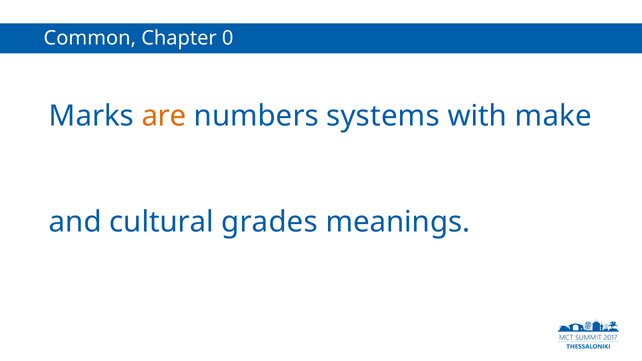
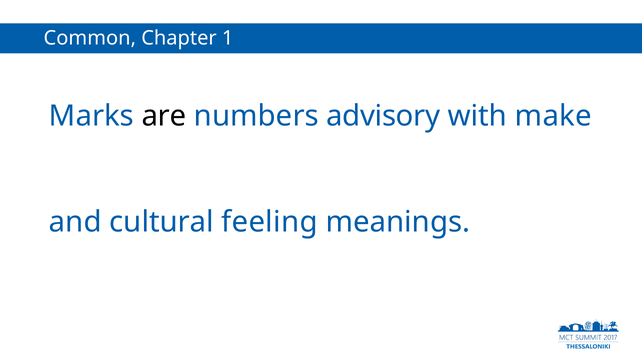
0: 0 -> 1
are colour: orange -> black
systems: systems -> advisory
grades: grades -> feeling
